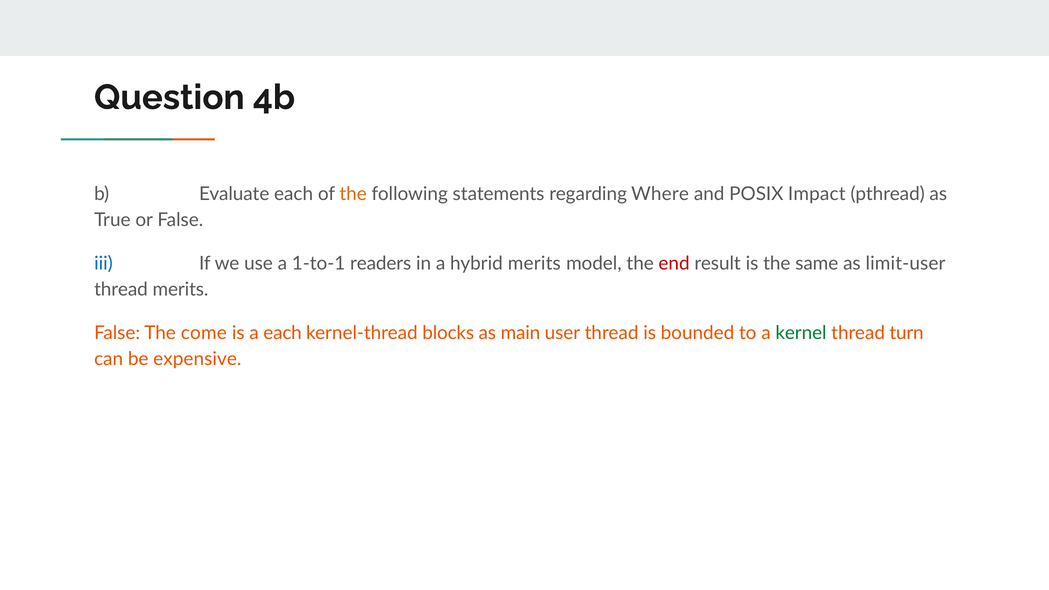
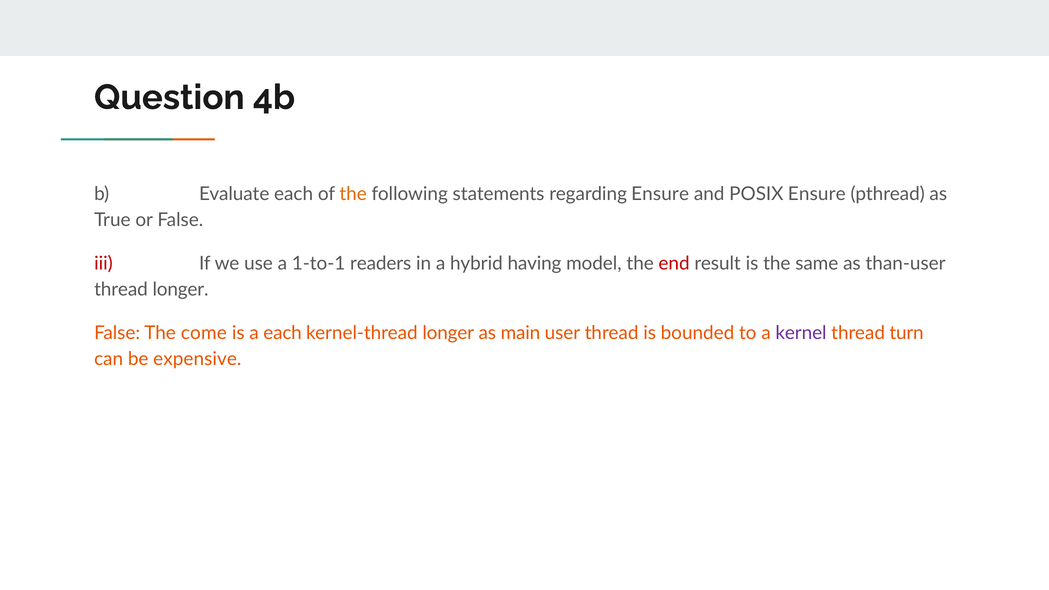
regarding Where: Where -> Ensure
POSIX Impact: Impact -> Ensure
iii colour: blue -> red
hybrid merits: merits -> having
limit-user: limit-user -> than-user
thread merits: merits -> longer
kernel-thread blocks: blocks -> longer
kernel colour: green -> purple
